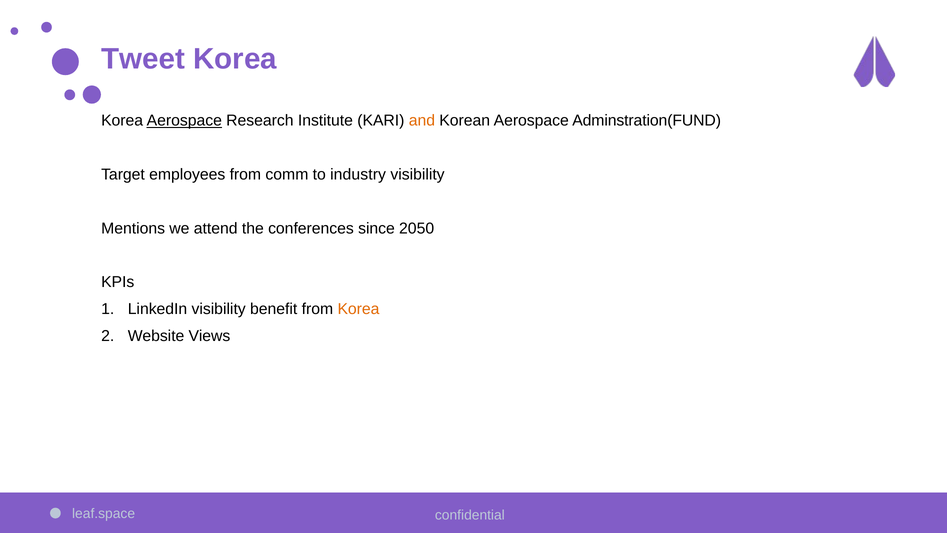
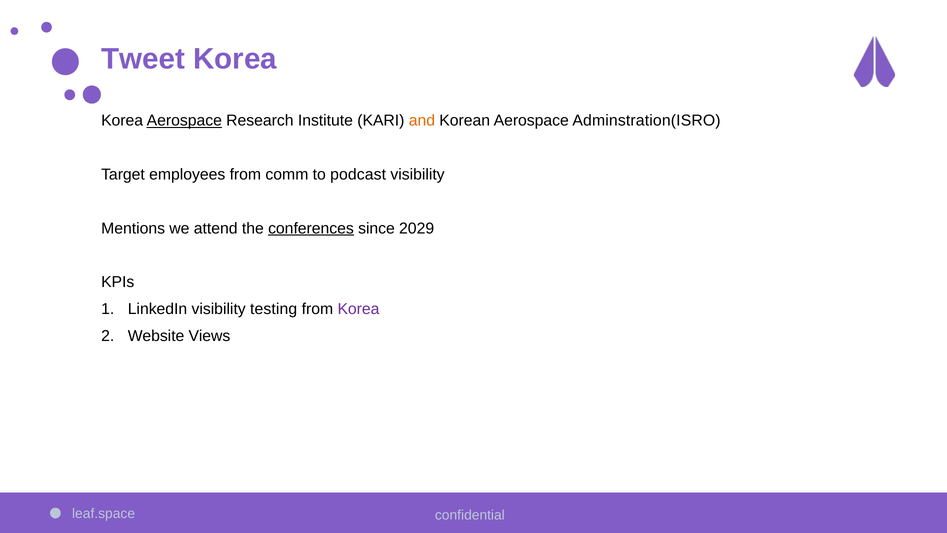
Adminstration(FUND: Adminstration(FUND -> Adminstration(ISRO
industry: industry -> podcast
conferences underline: none -> present
2050: 2050 -> 2029
benefit: benefit -> testing
Korea at (358, 309) colour: orange -> purple
